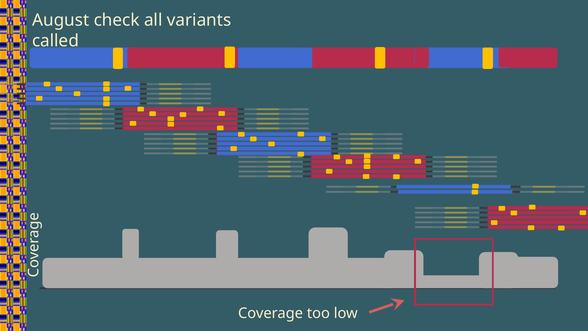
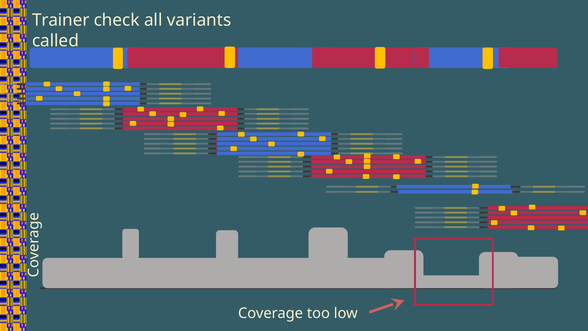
August: August -> Trainer
